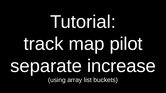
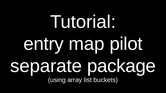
track: track -> entry
increase: increase -> package
